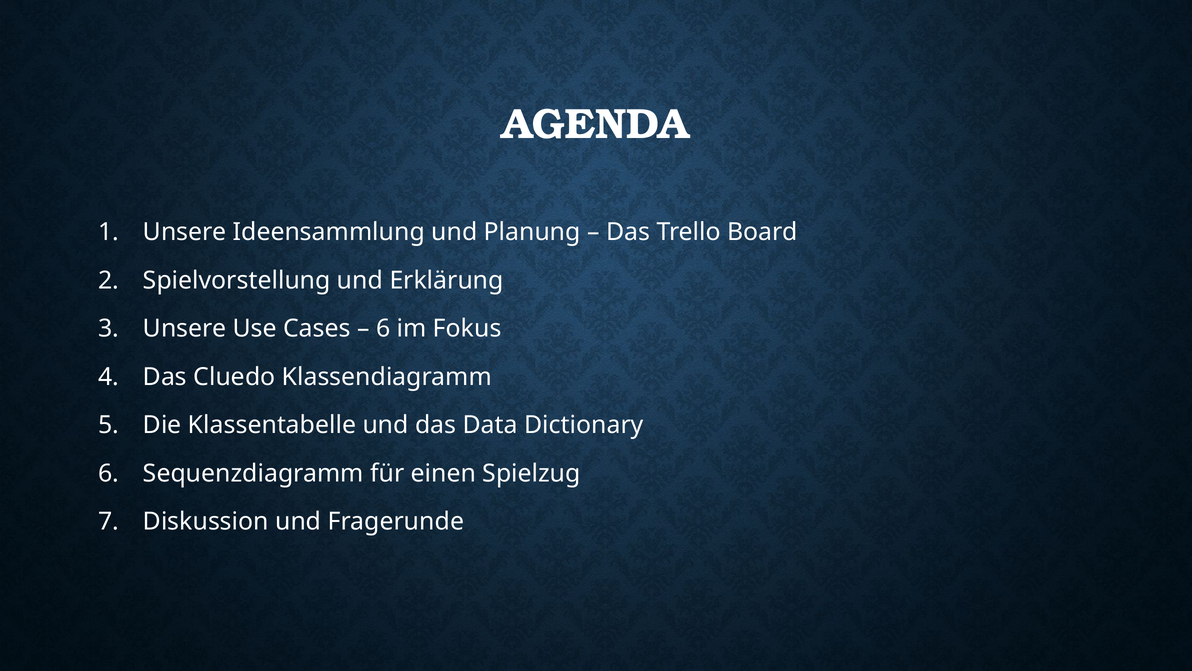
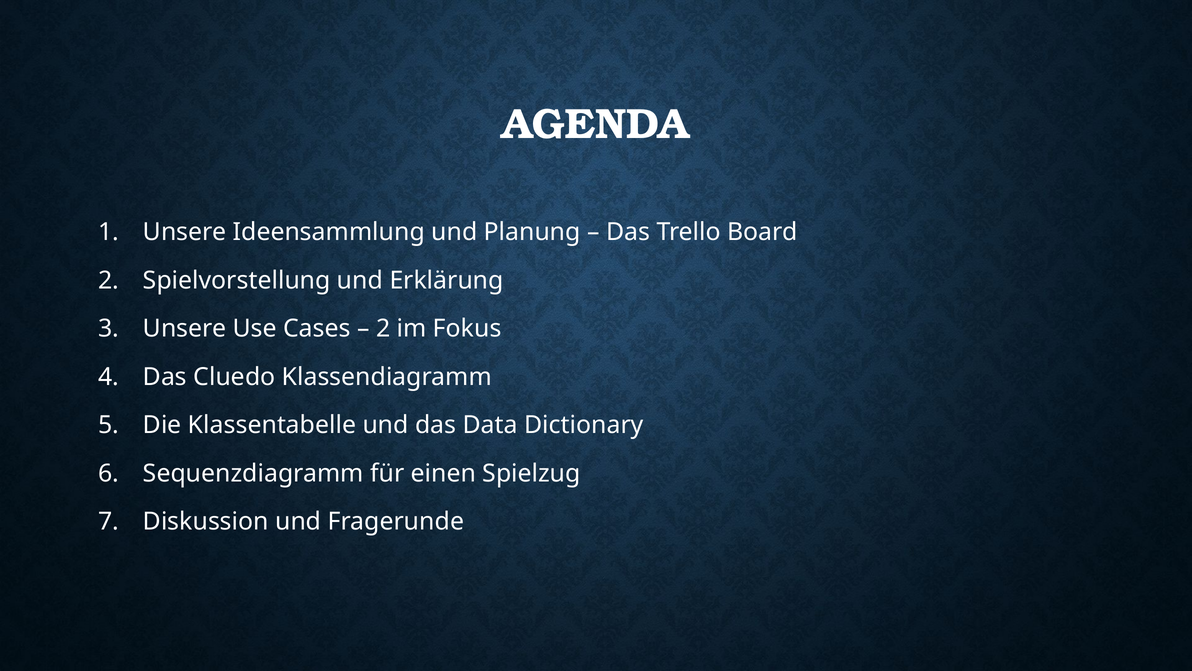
6 at (383, 328): 6 -> 2
